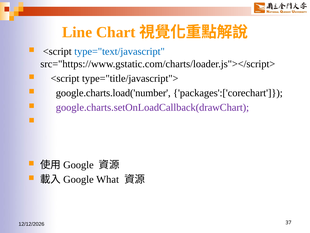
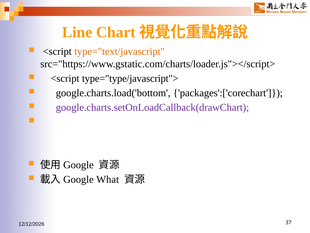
type="text/javascript colour: blue -> orange
type="title/javascript">: type="title/javascript"> -> type="type/javascript">
google.charts.load('number: google.charts.load('number -> google.charts.load('bottom
